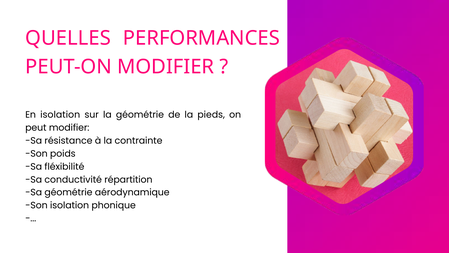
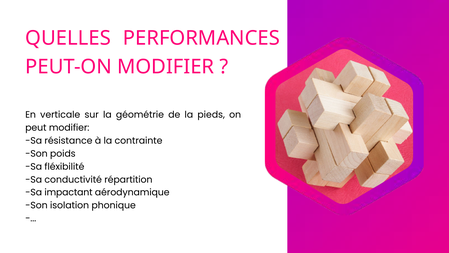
En isolation: isolation -> verticale
Sa géométrie: géométrie -> impactant
